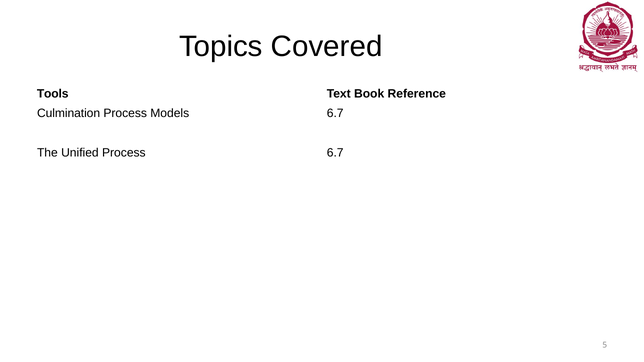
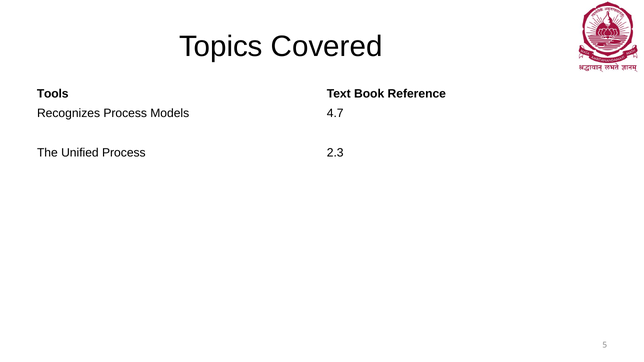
Culmination: Culmination -> Recognizes
Models 6.7: 6.7 -> 4.7
Process 6.7: 6.7 -> 2.3
